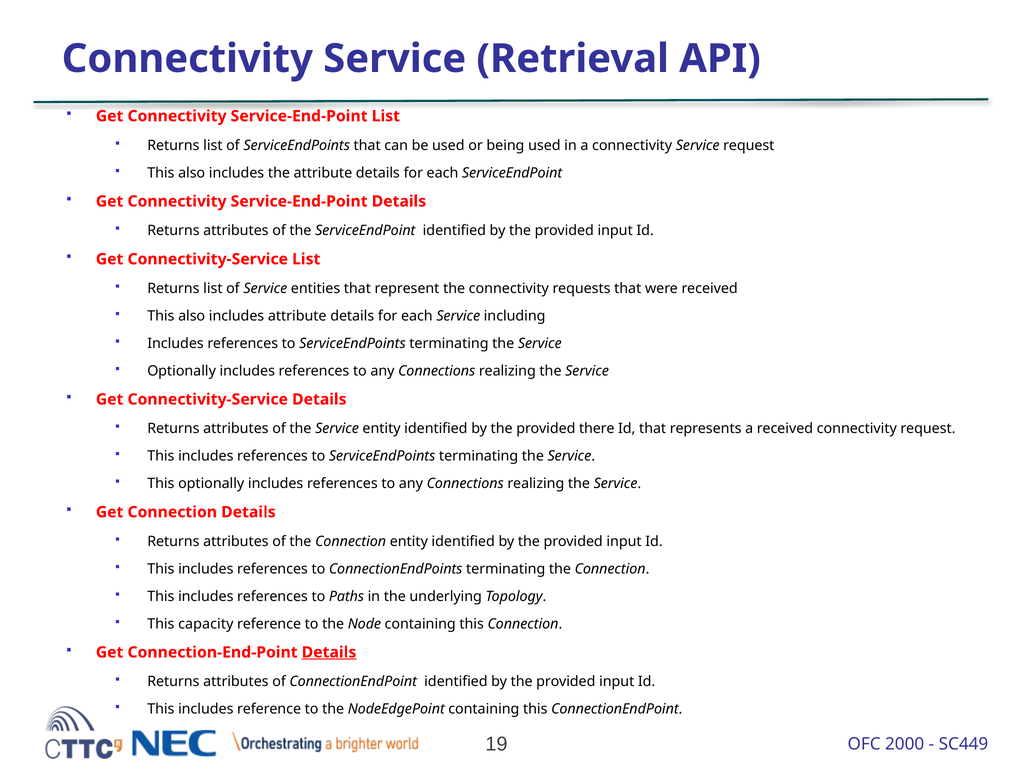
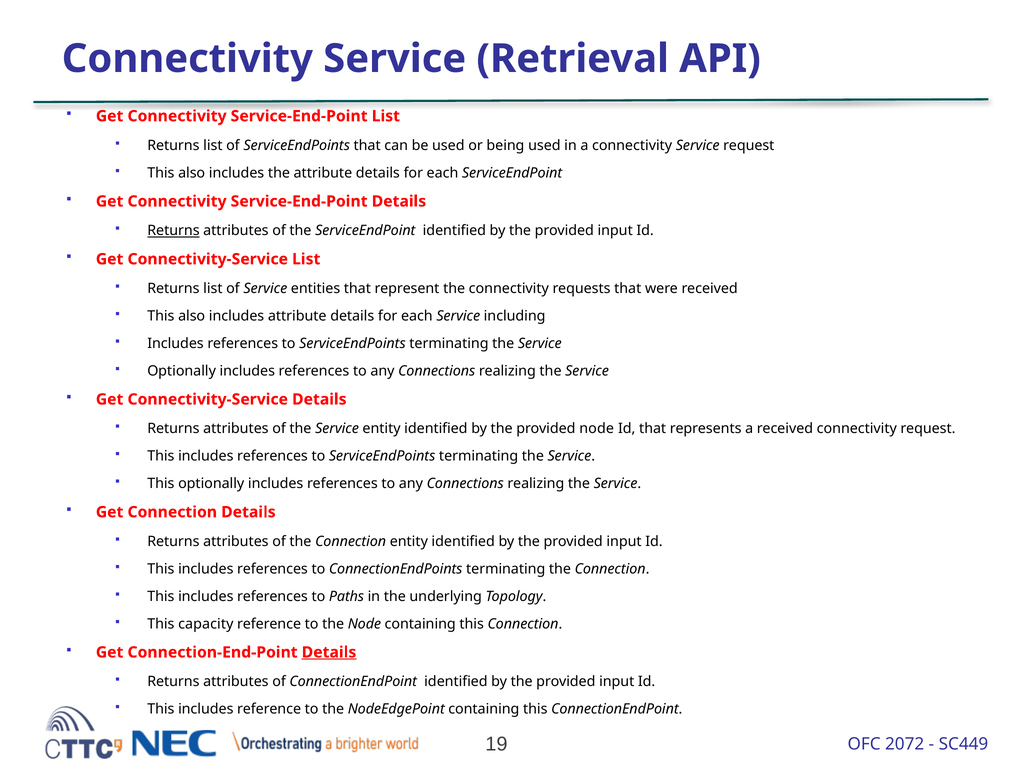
Returns at (173, 231) underline: none -> present
provided there: there -> node
2000: 2000 -> 2072
